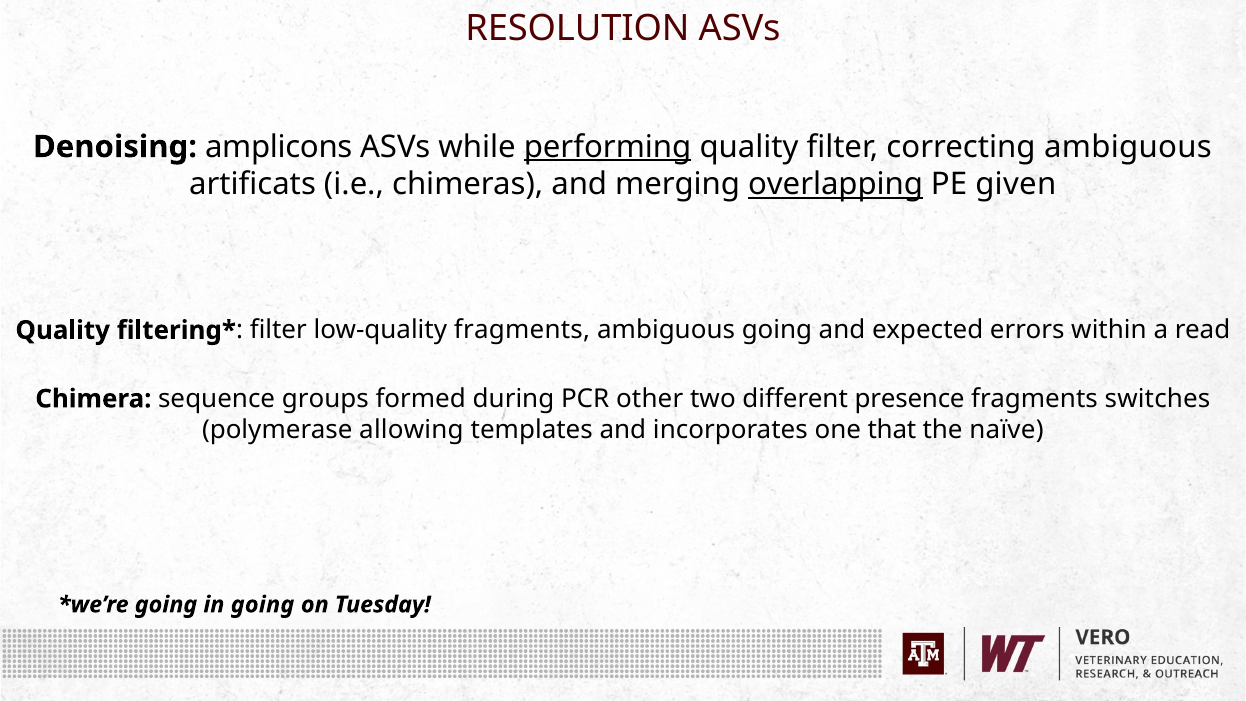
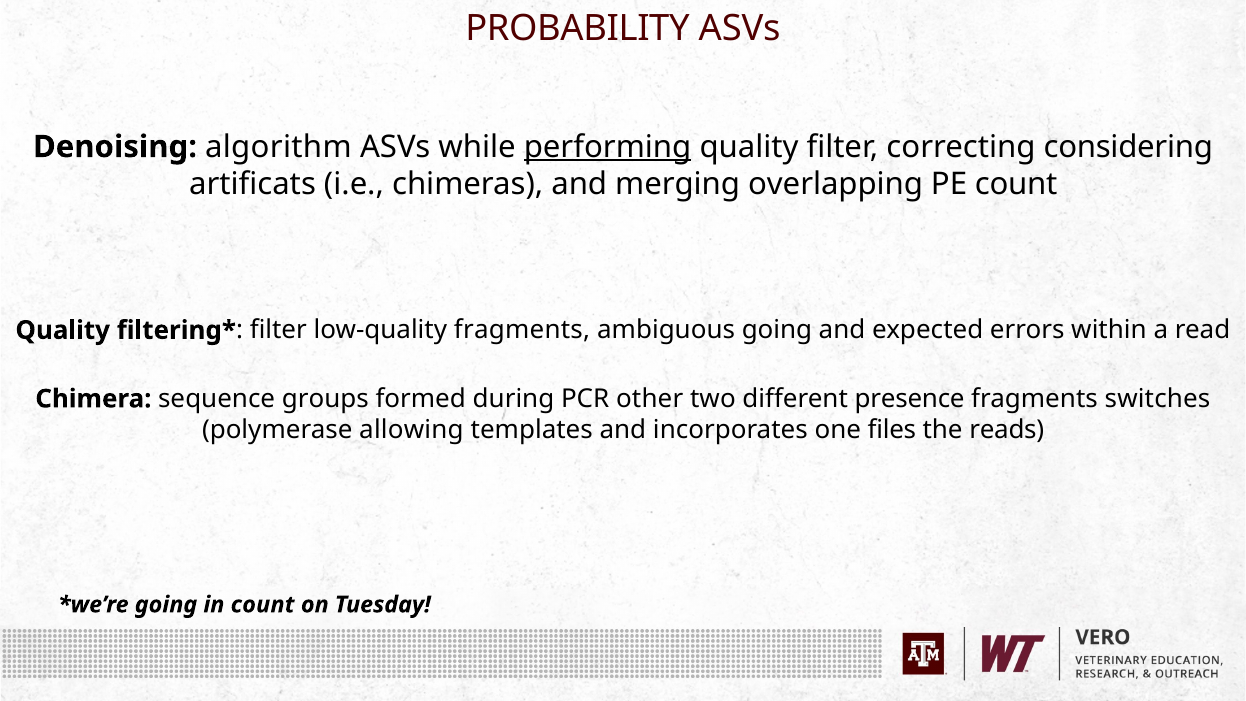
RESOLUTION: RESOLUTION -> PROBABILITY
amplicons: amplicons -> algorithm
correcting ambiguous: ambiguous -> considering
overlapping underline: present -> none
PE given: given -> count
that: that -> files
naïve: naïve -> reads
in going: going -> count
